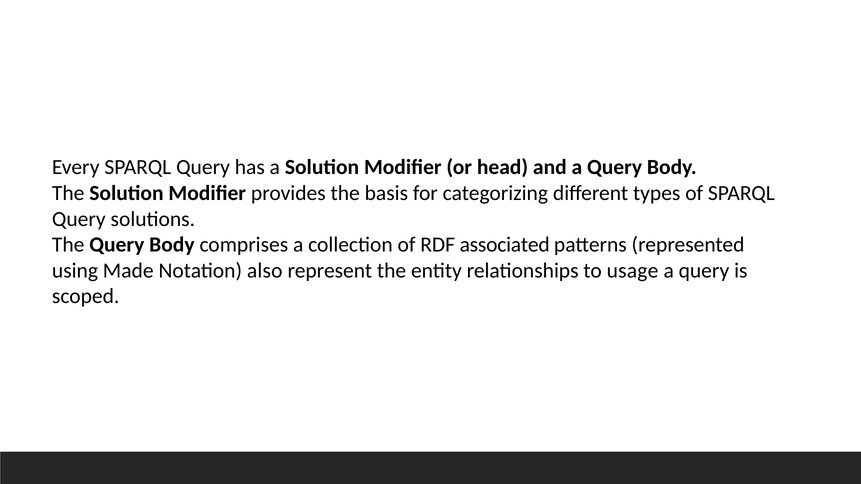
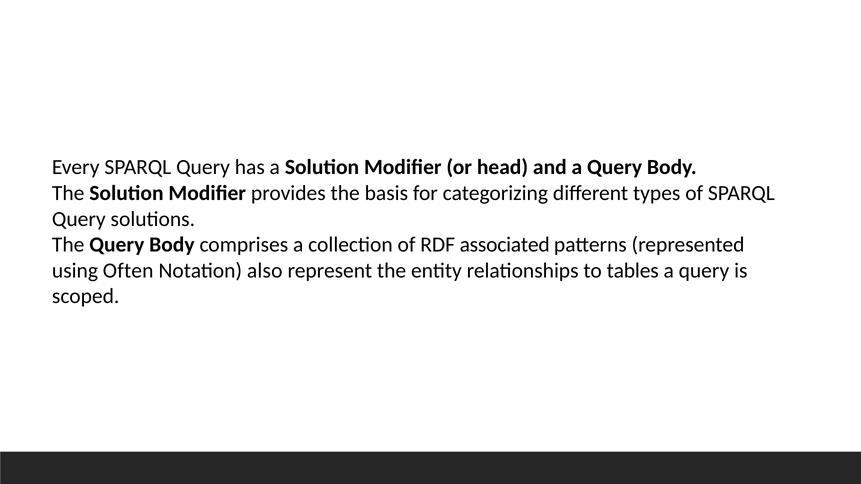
Made: Made -> Often
usage: usage -> tables
